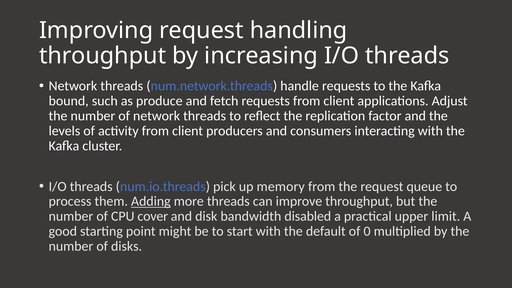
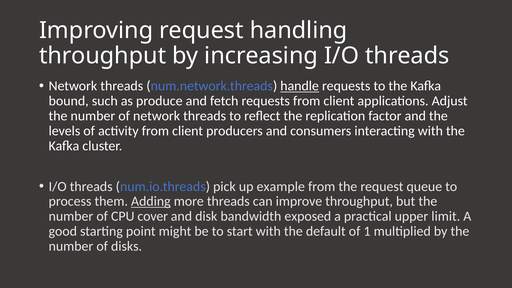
handle underline: none -> present
memory: memory -> example
disabled: disabled -> exposed
0: 0 -> 1
